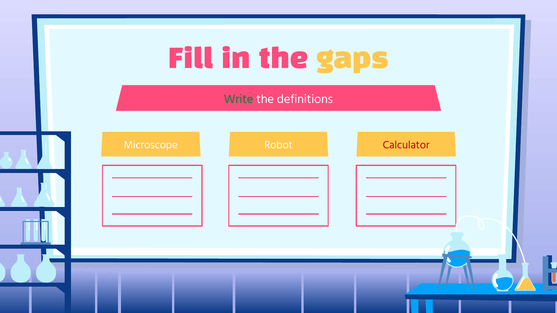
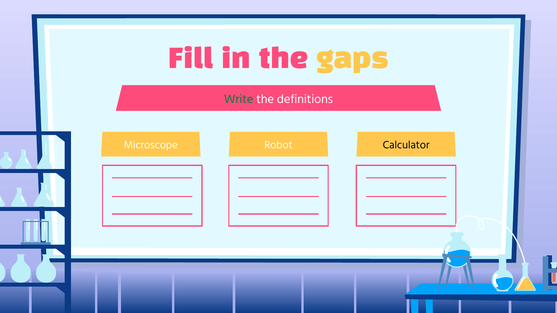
Calculator colour: red -> black
